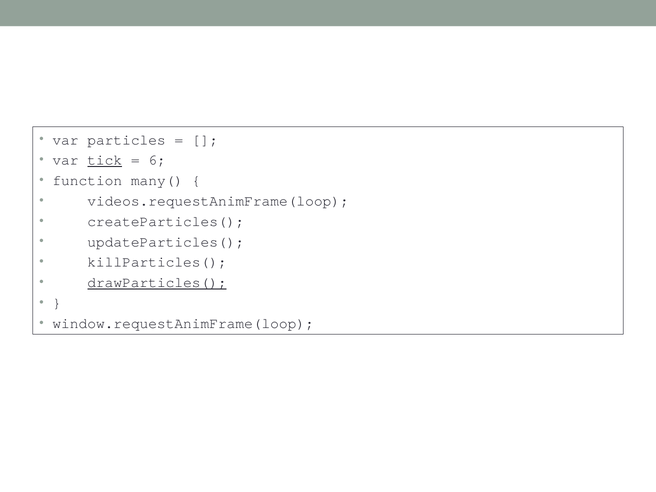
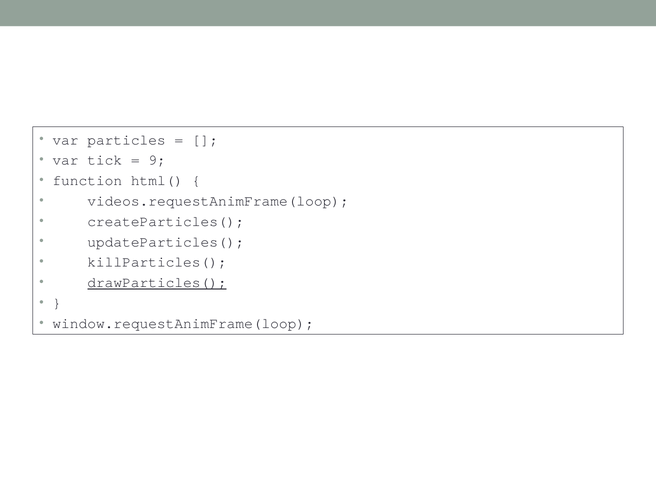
tick underline: present -> none
6: 6 -> 9
many(: many( -> html(
